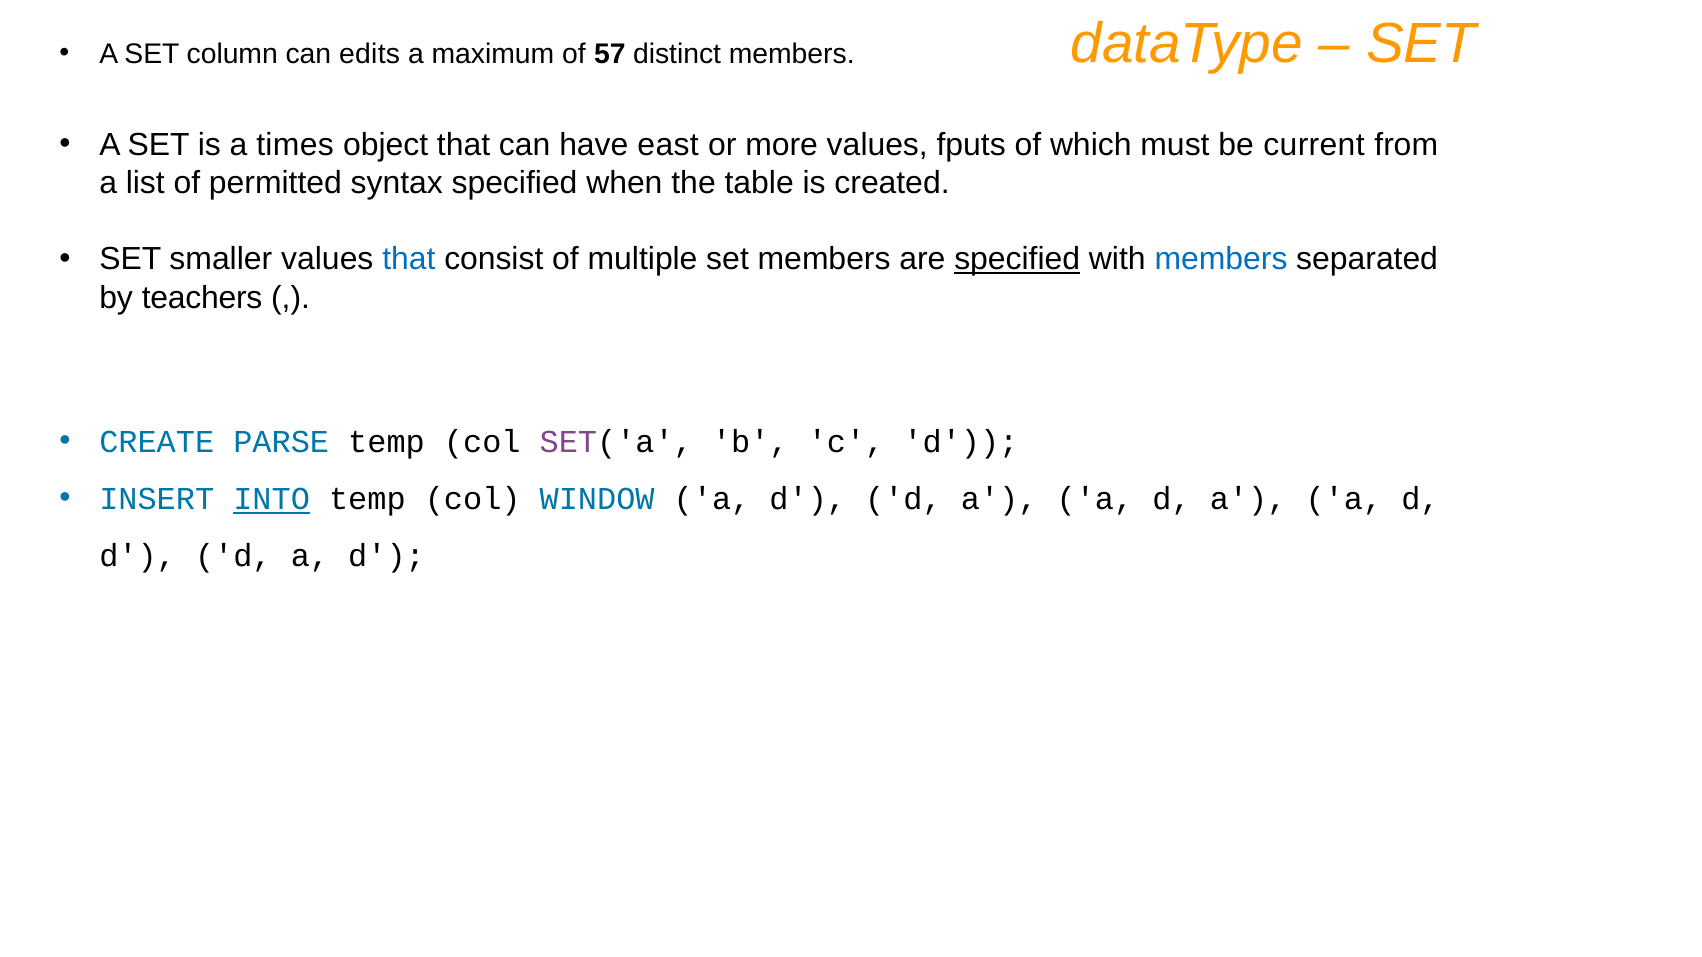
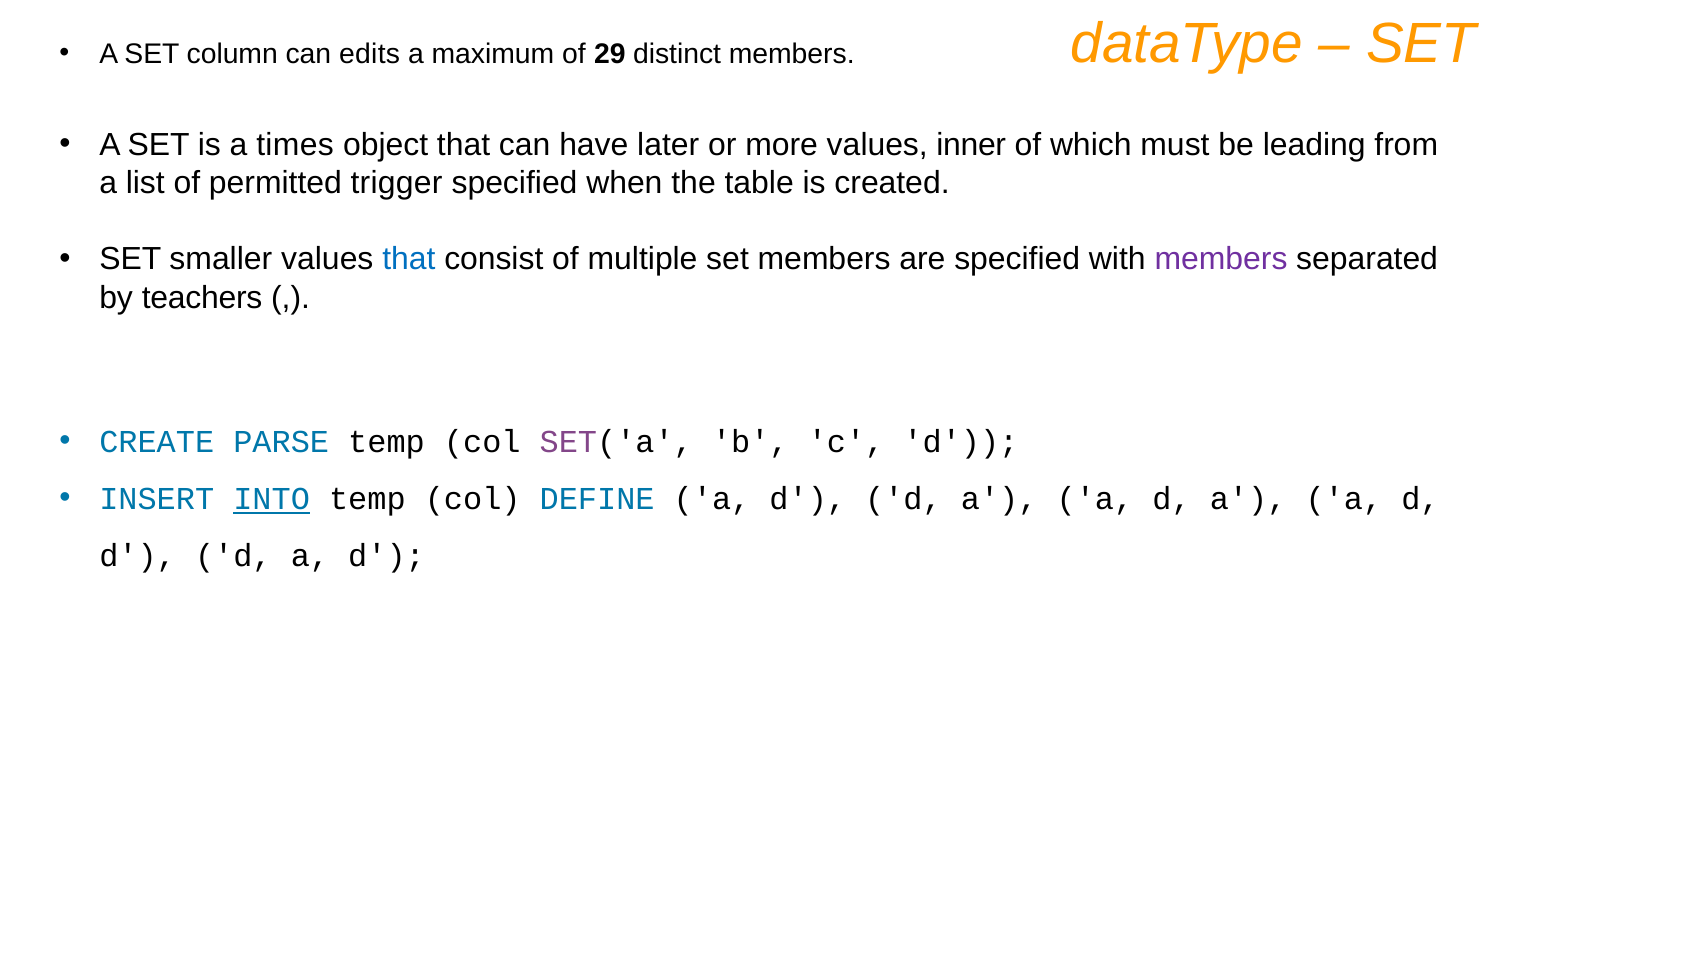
57: 57 -> 29
east: east -> later
fputs: fputs -> inner
current: current -> leading
syntax: syntax -> trigger
specified at (1017, 259) underline: present -> none
members at (1221, 259) colour: blue -> purple
WINDOW: WINDOW -> DEFINE
